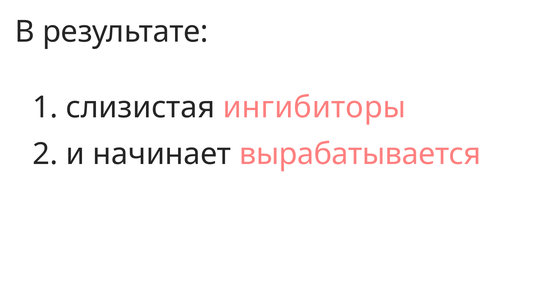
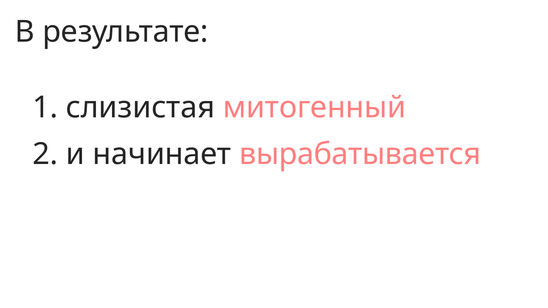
ингибиторы: ингибиторы -> митогенный
